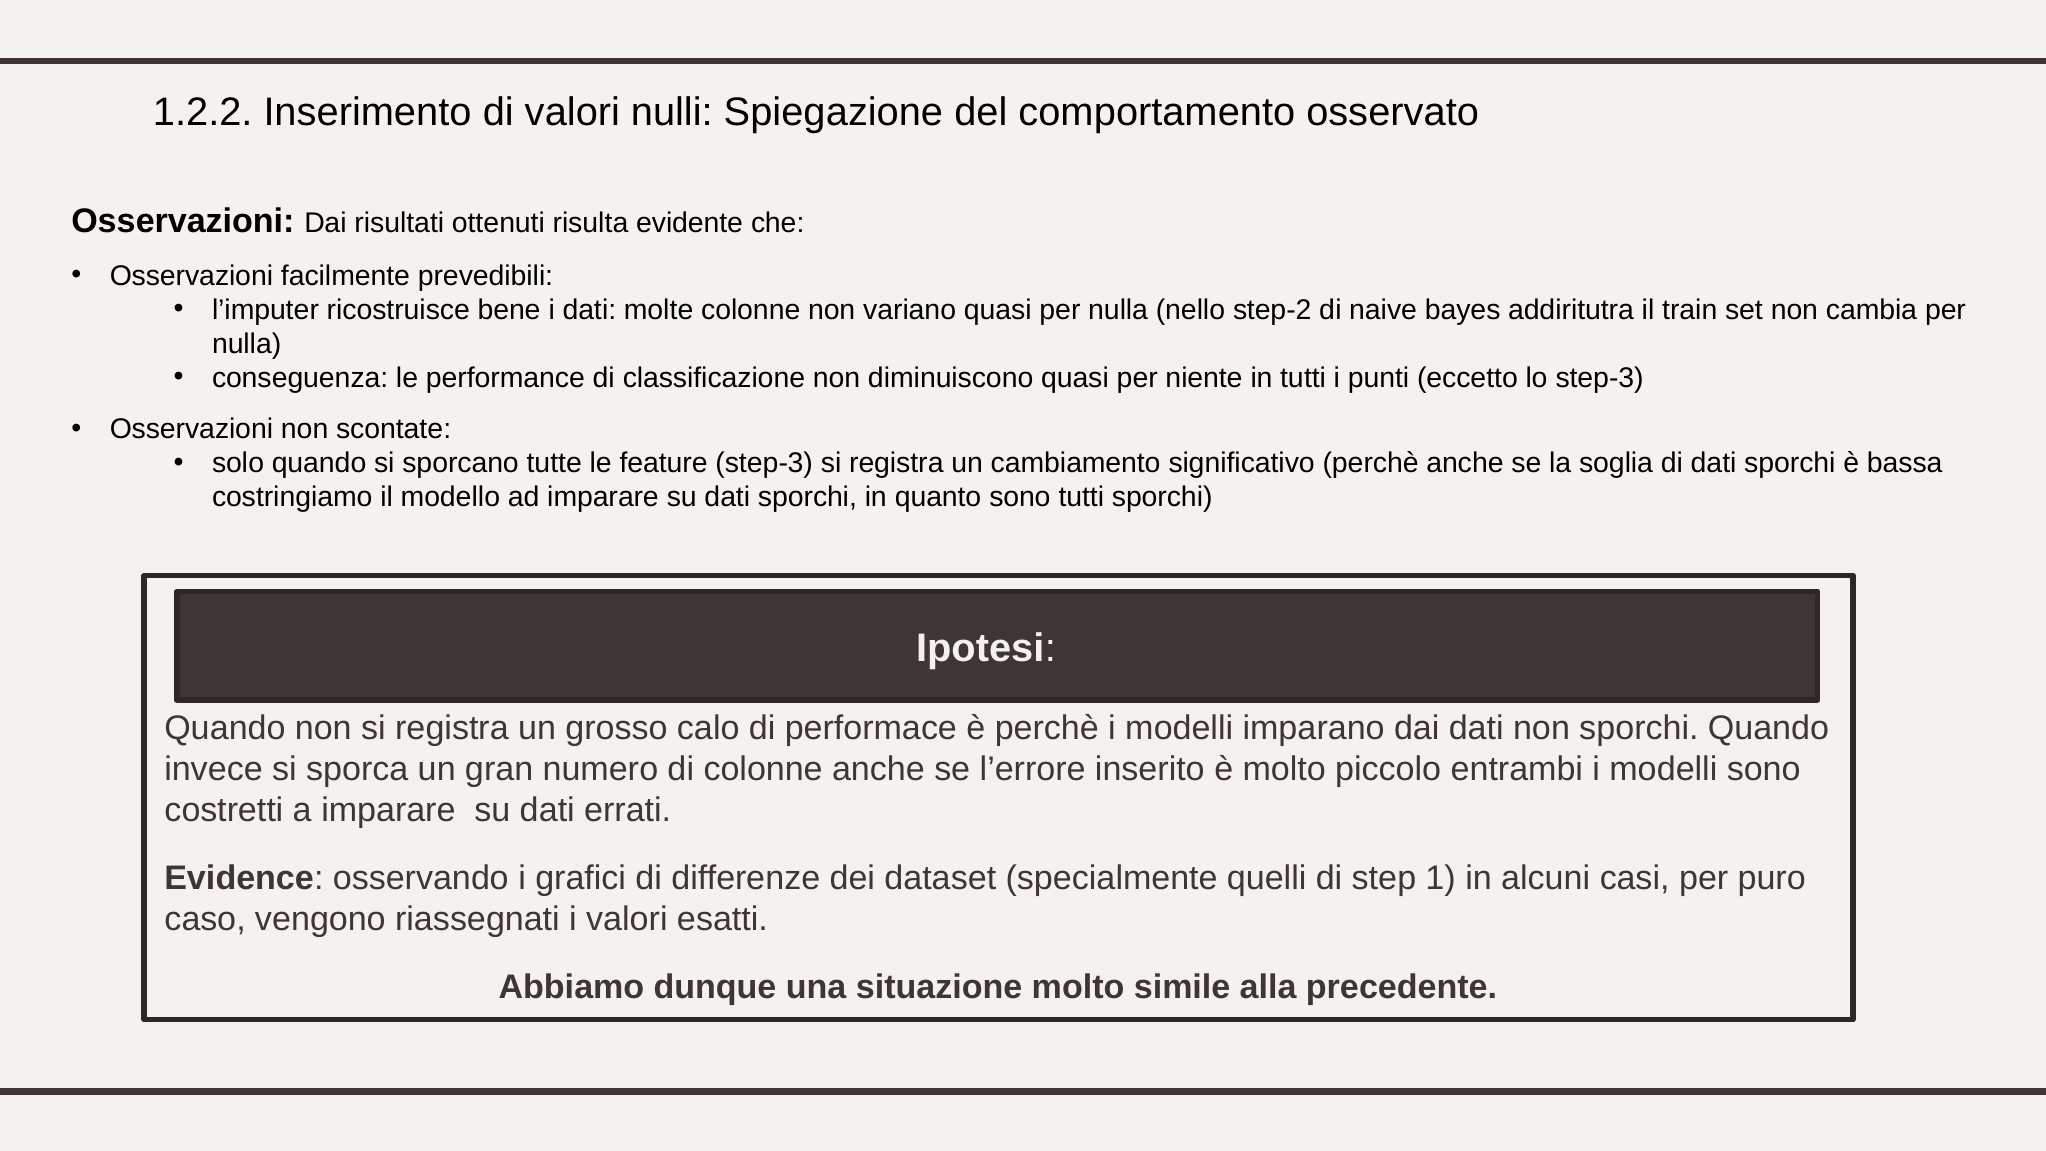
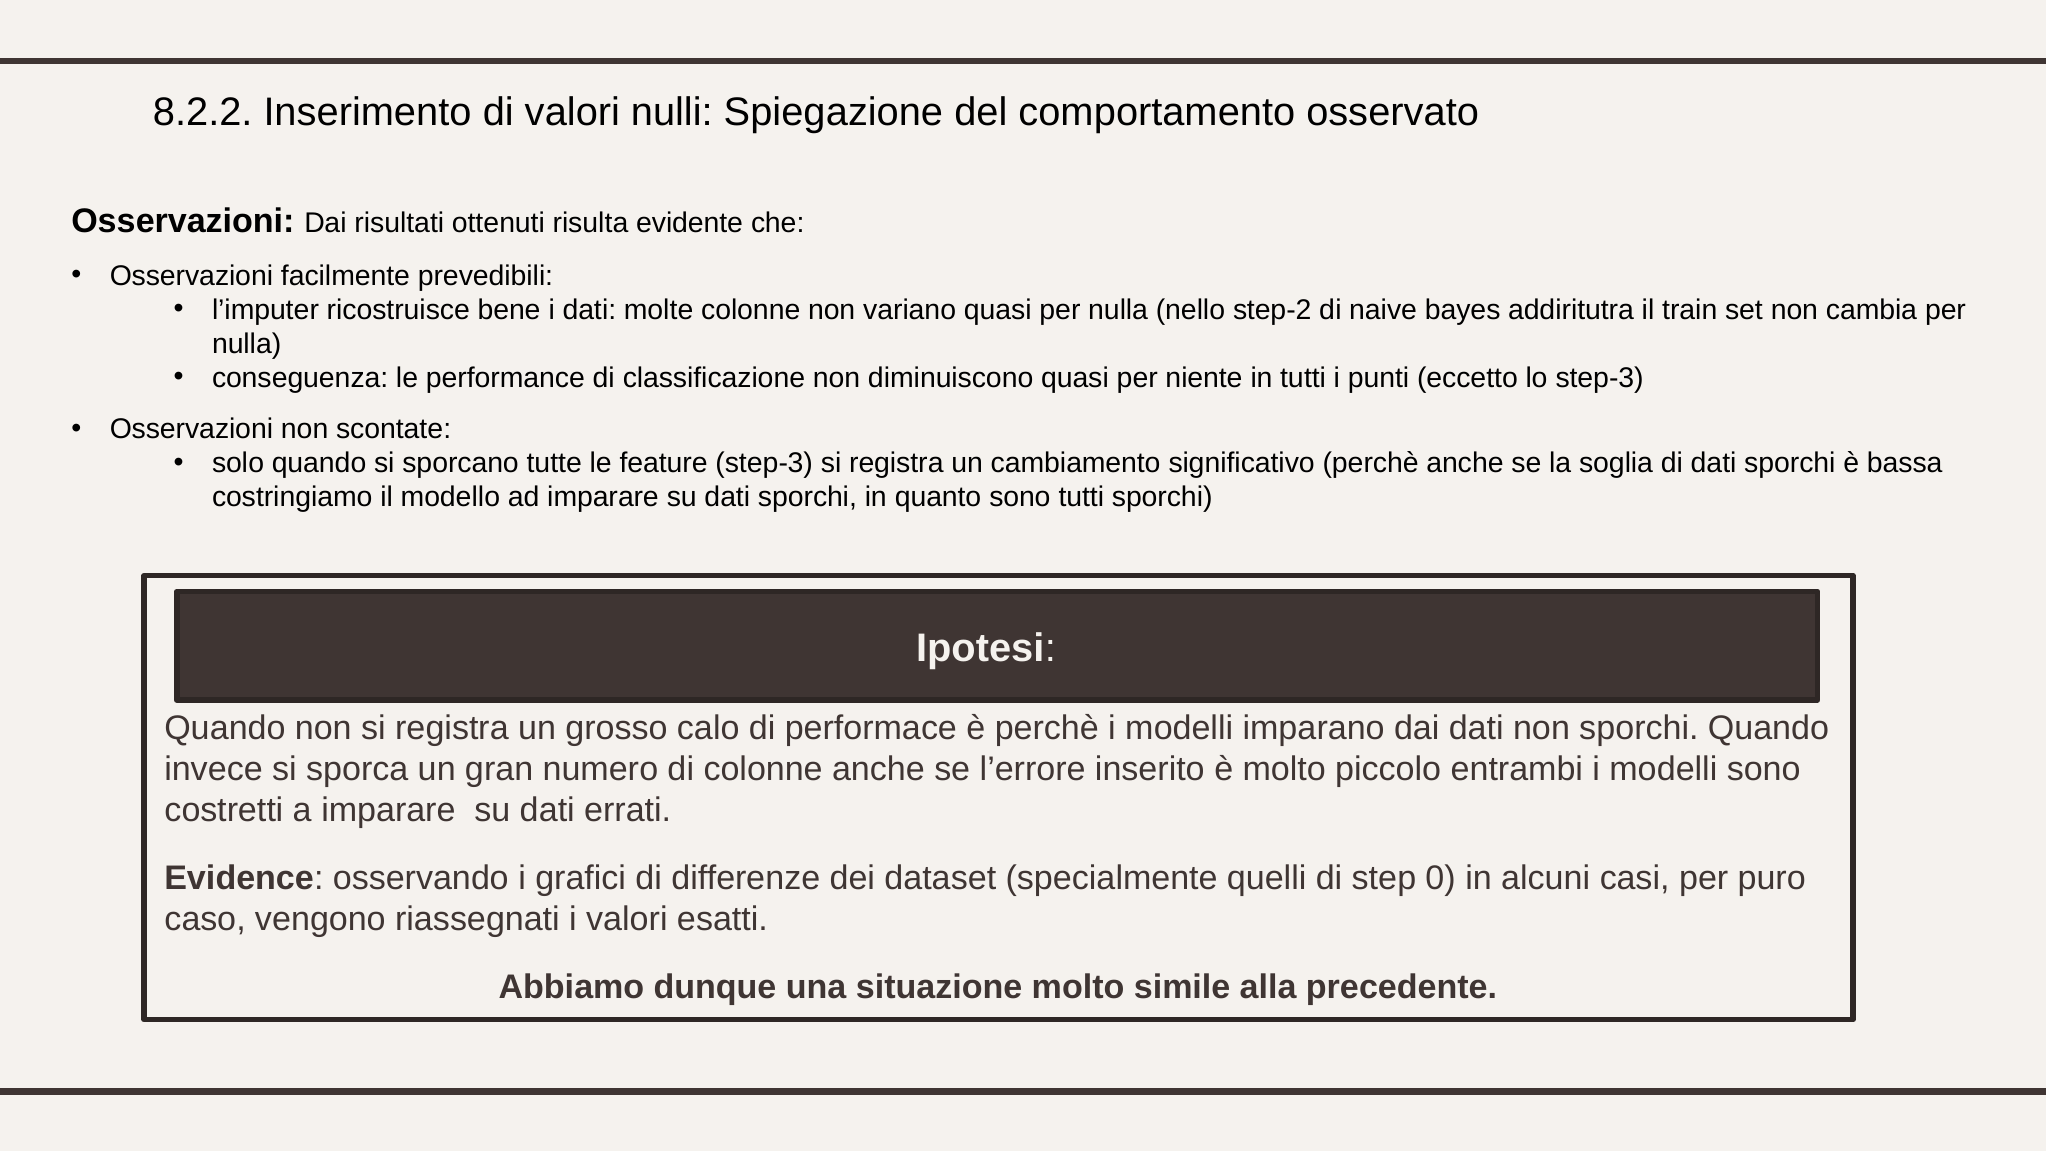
1.2.2: 1.2.2 -> 8.2.2
1: 1 -> 0
